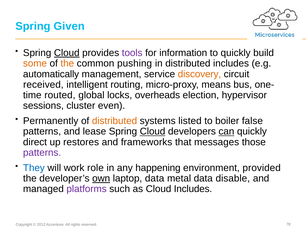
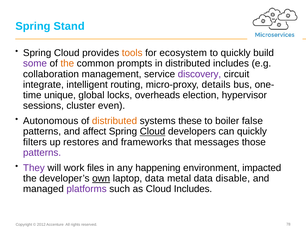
Given: Given -> Stand
Cloud at (67, 53) underline: present -> none
tools colour: purple -> orange
information: information -> ecosystem
some colour: orange -> purple
pushing: pushing -> prompts
automatically: automatically -> collaboration
discovery colour: orange -> purple
received: received -> integrate
means: means -> details
routed: routed -> unique
Permanently: Permanently -> Autonomous
listed: listed -> these
lease: lease -> affect
can underline: present -> none
direct: direct -> filters
They colour: blue -> purple
role: role -> files
provided: provided -> impacted
